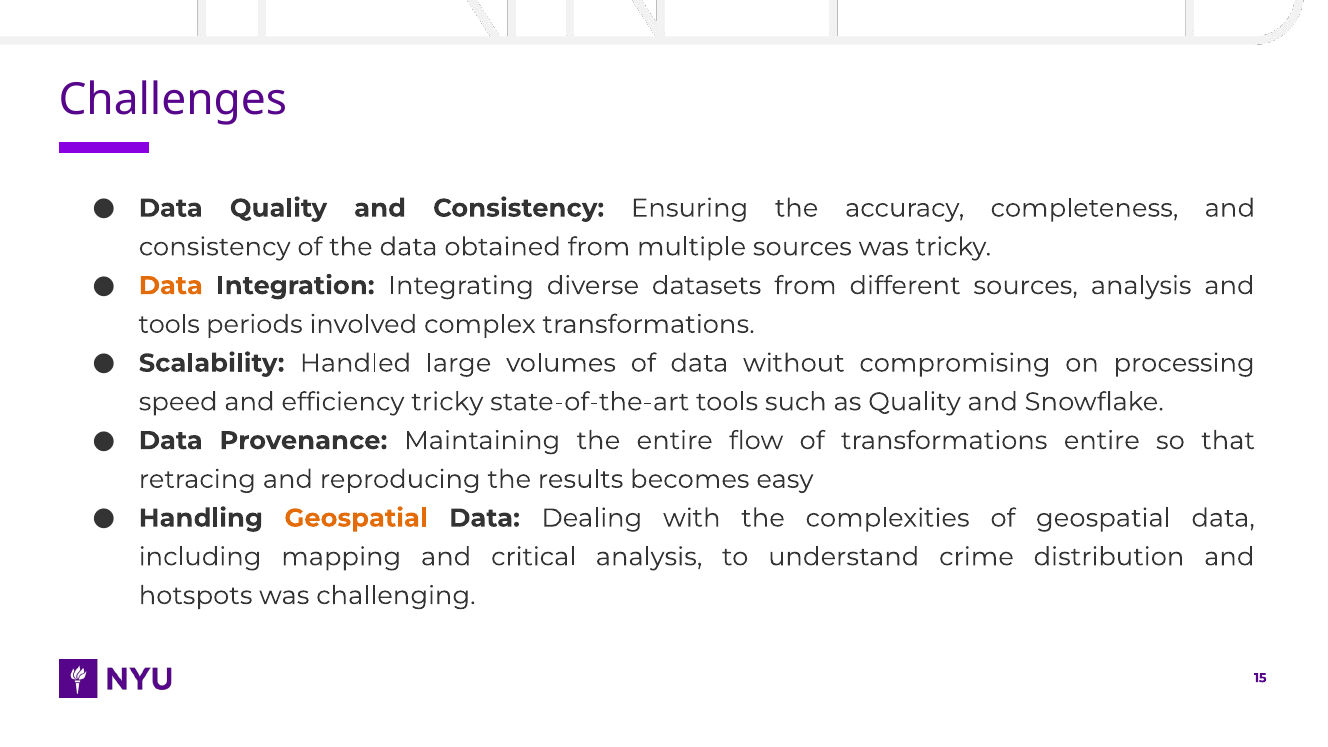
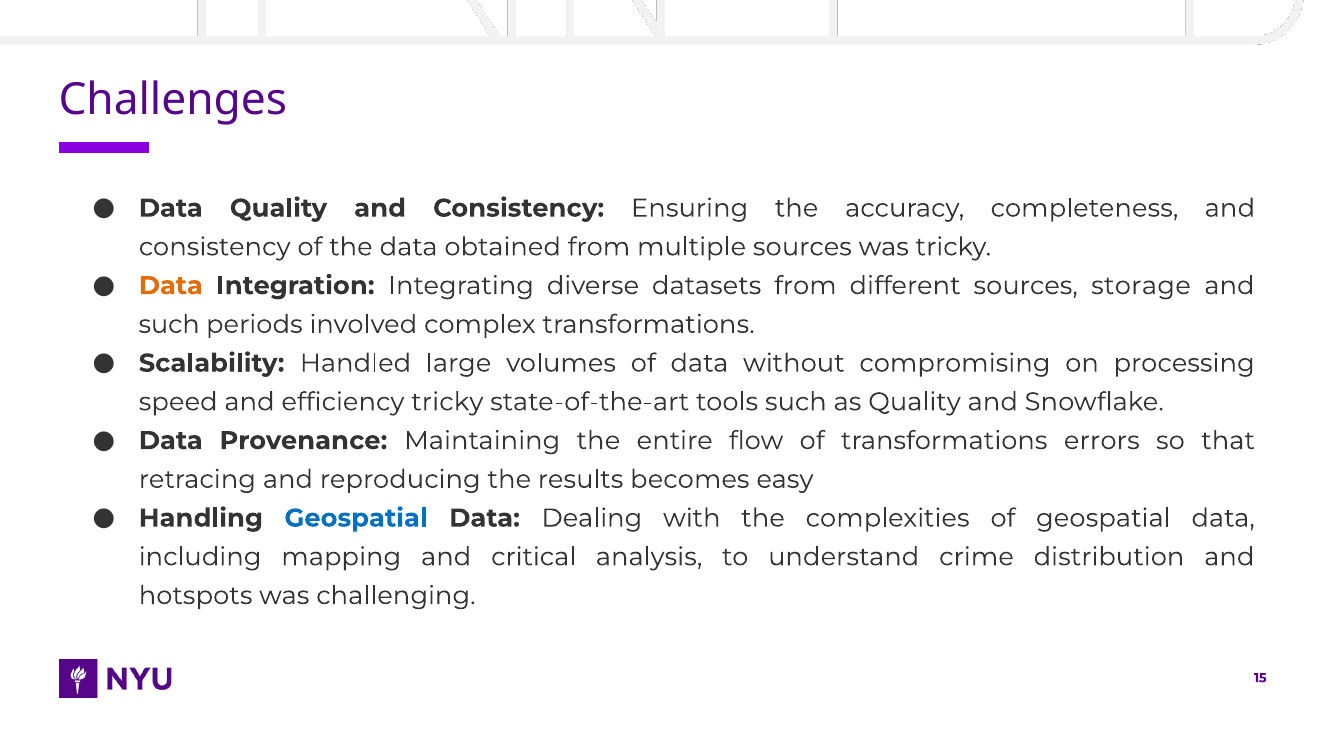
sources analysis: analysis -> storage
tools at (169, 324): tools -> such
transformations entire: entire -> errors
Geospatial at (356, 518) colour: orange -> blue
